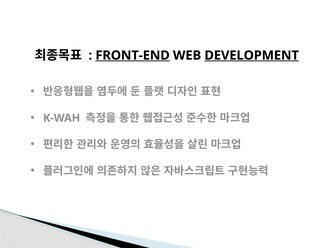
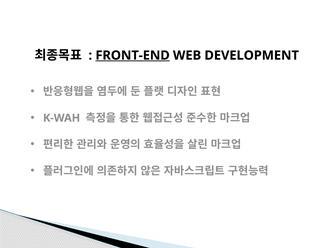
DEVELOPMENT underline: present -> none
